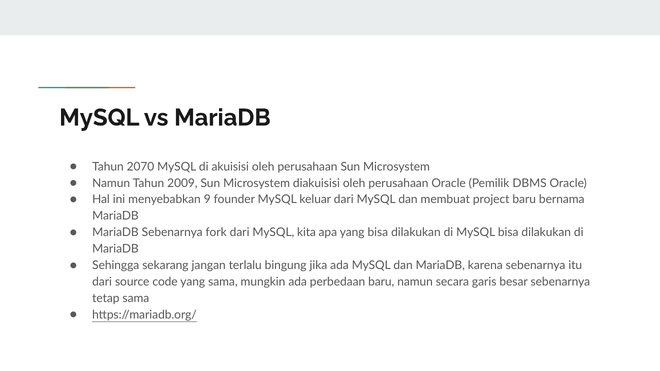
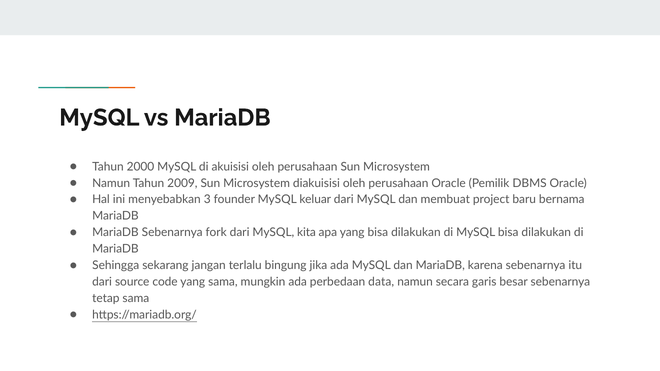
2070: 2070 -> 2000
9: 9 -> 3
perbedaan baru: baru -> data
